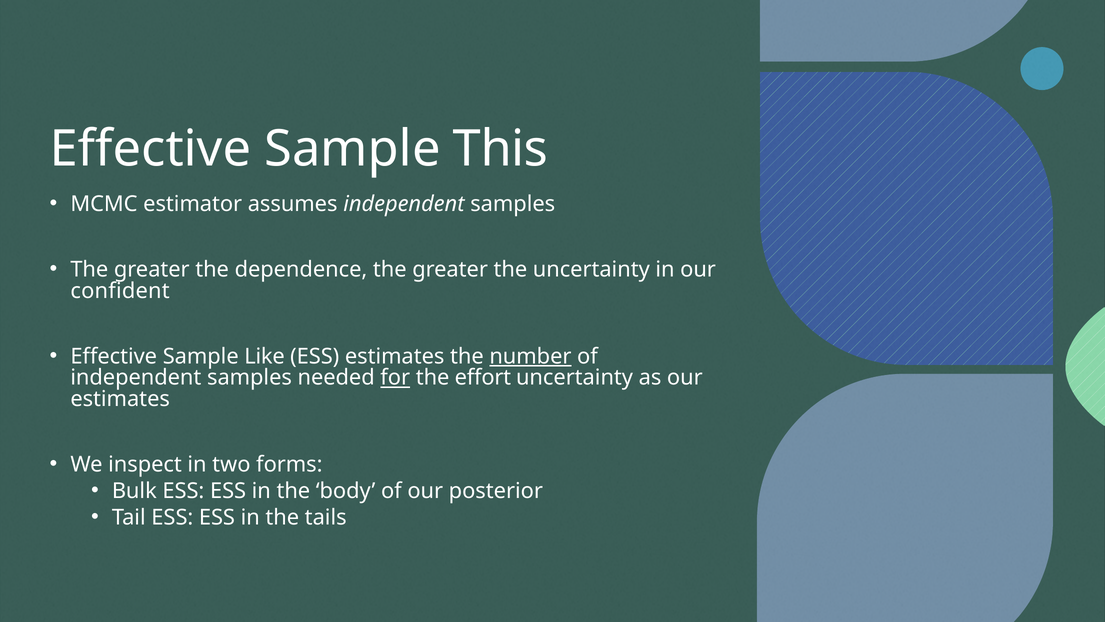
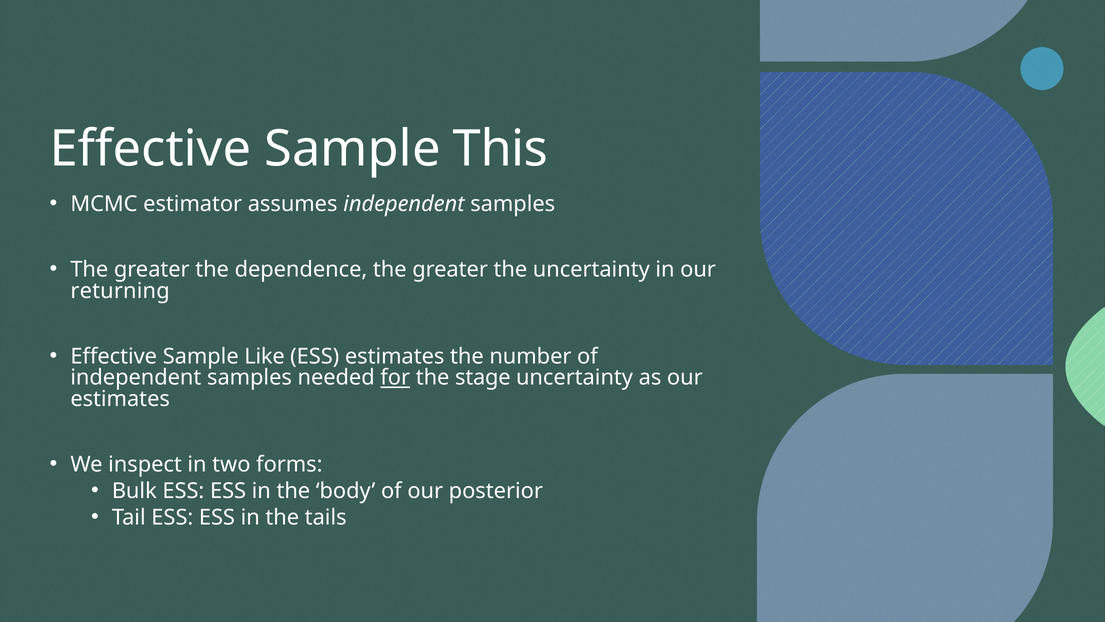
confident: confident -> returning
number underline: present -> none
effort: effort -> stage
